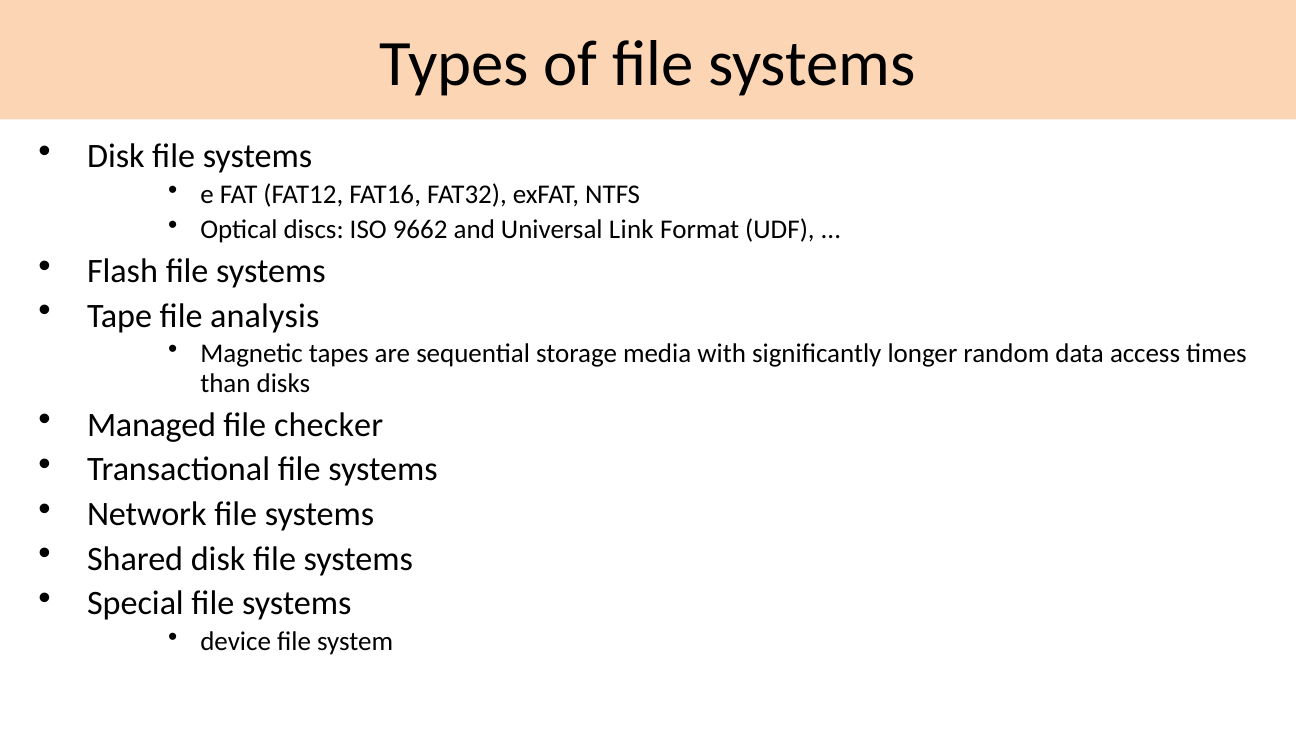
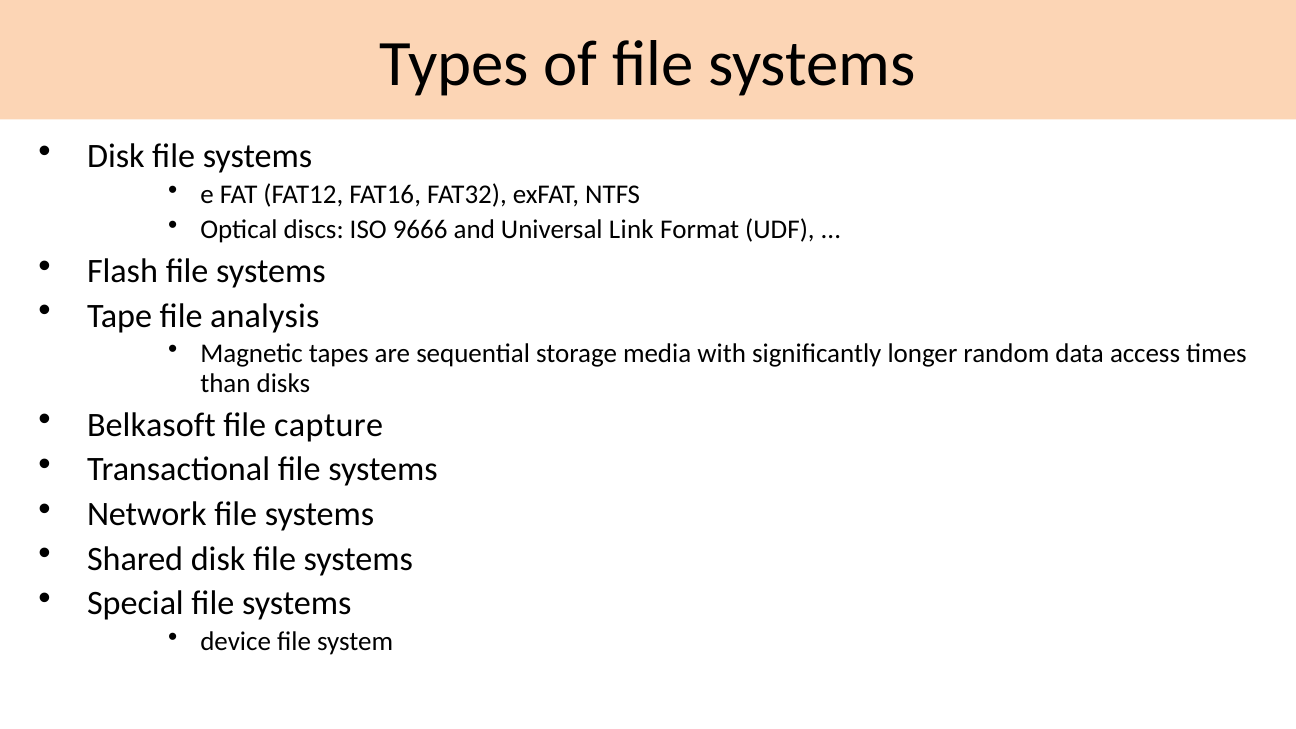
9662: 9662 -> 9666
Managed: Managed -> Belkasoft
checker: checker -> capture
